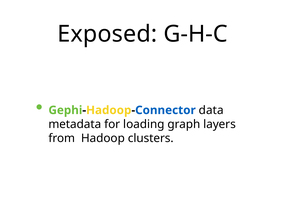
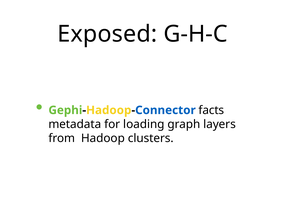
data: data -> facts
